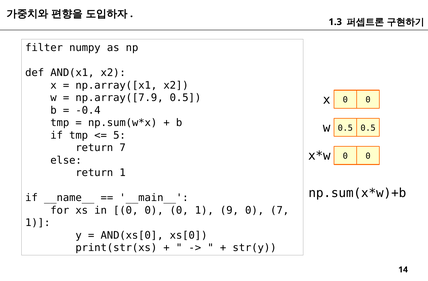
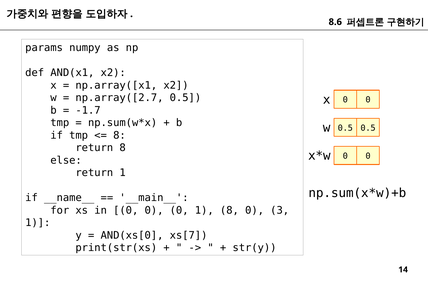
1.3: 1.3 -> 8.6
filter: filter -> params
np.array([7.9: np.array([7.9 -> np.array([2.7
-0.4: -0.4 -> -1.7
5 at (119, 135): 5 -> 8
return 7: 7 -> 8
1 9: 9 -> 8
0 7: 7 -> 3
xs[0: xs[0 -> xs[7
